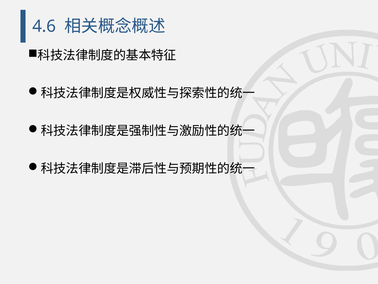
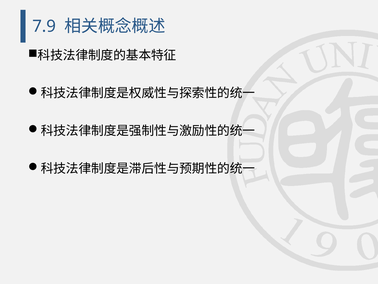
4.6: 4.6 -> 7.9
